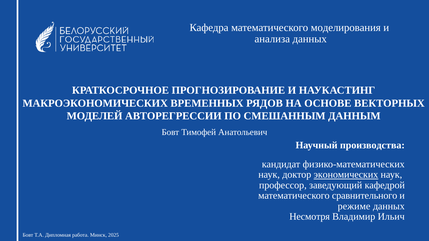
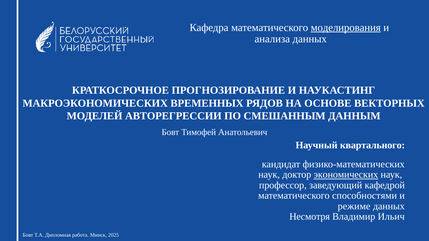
моделирования underline: none -> present
производства: производства -> квартального
сравнительного: сравнительного -> способностями
